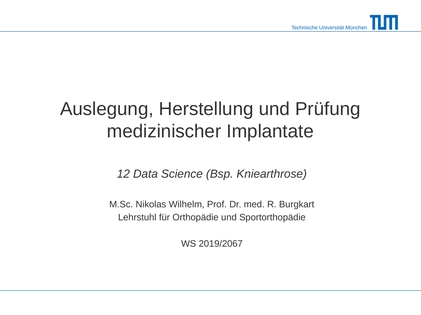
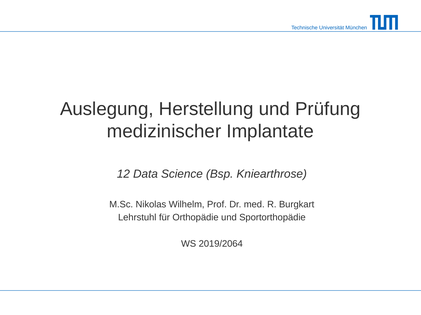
2019/2067: 2019/2067 -> 2019/2064
